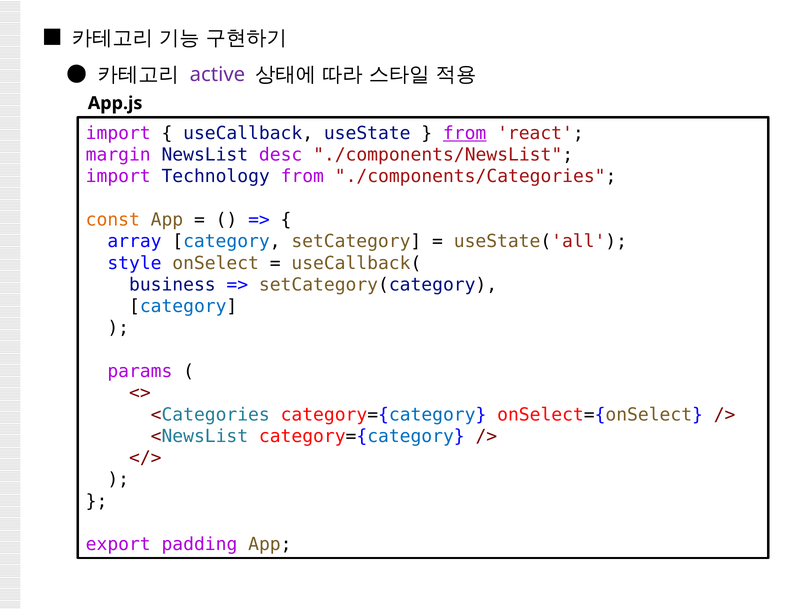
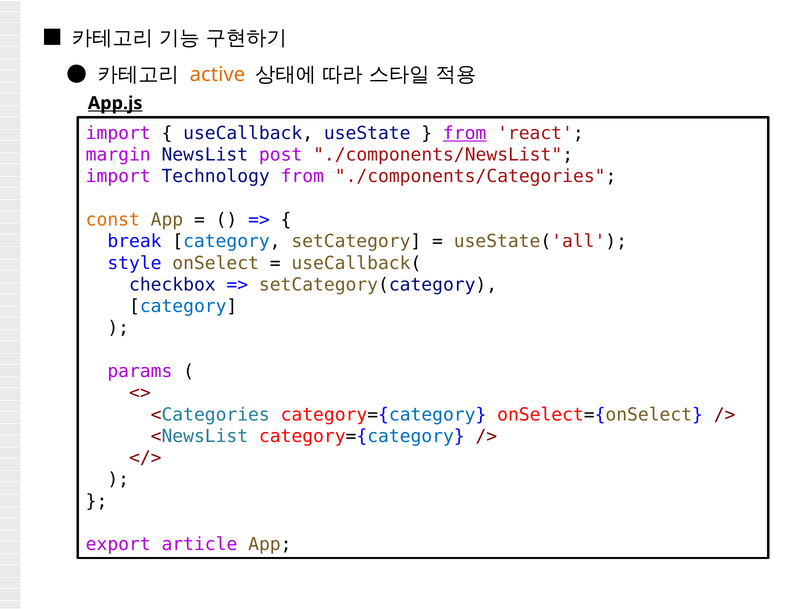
active colour: purple -> orange
App.js underline: none -> present
desc: desc -> post
array: array -> break
business: business -> checkbox
padding: padding -> article
